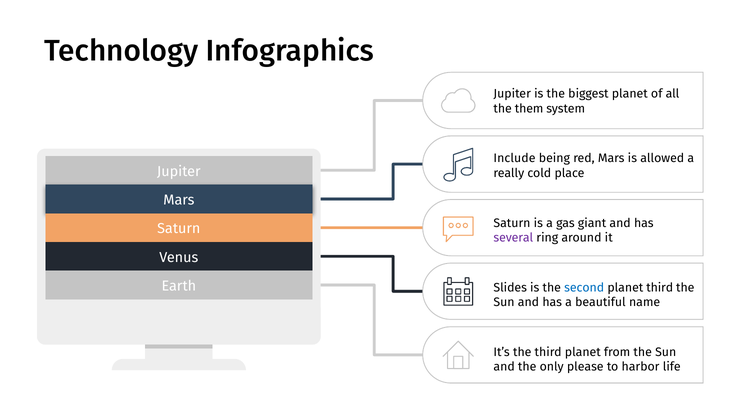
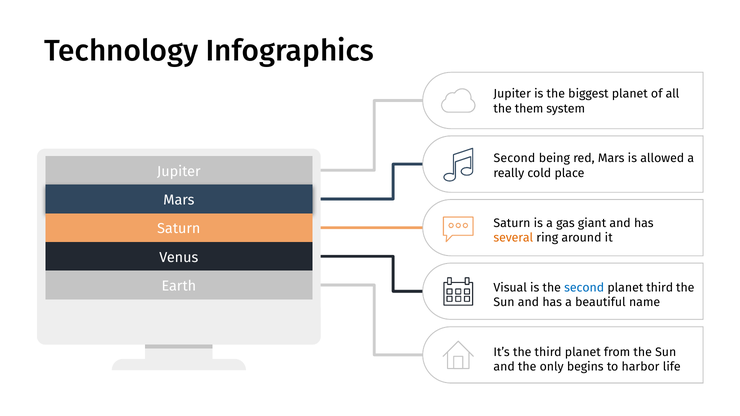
Include at (514, 159): Include -> Second
several colour: purple -> orange
Slides: Slides -> Visual
please: please -> begins
